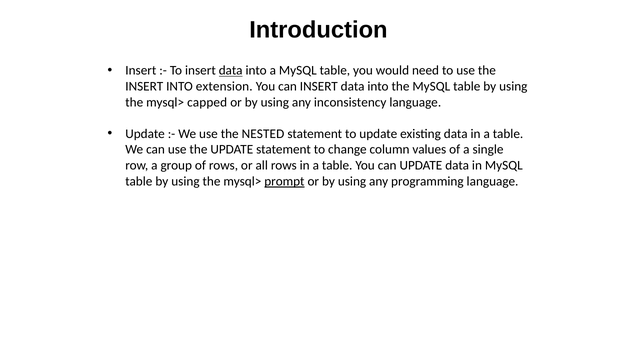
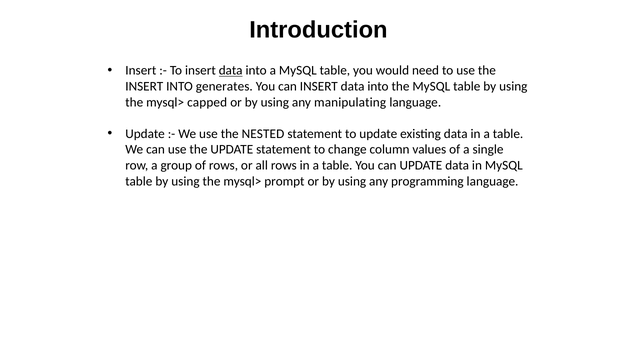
extension: extension -> generates
inconsistency: inconsistency -> manipulating
prompt underline: present -> none
